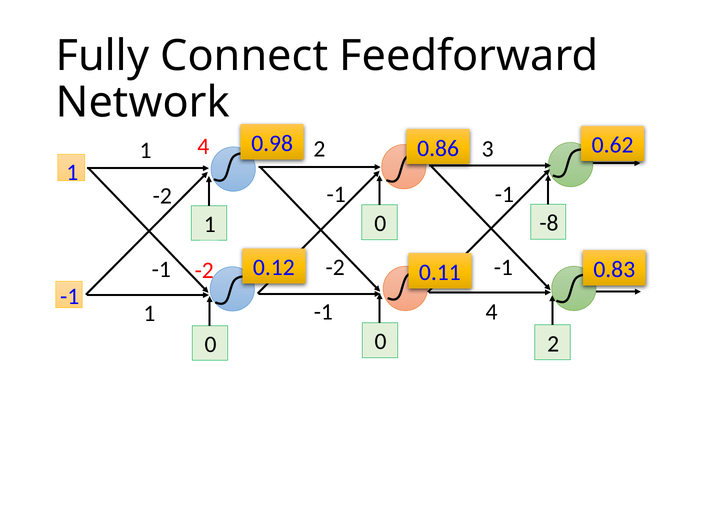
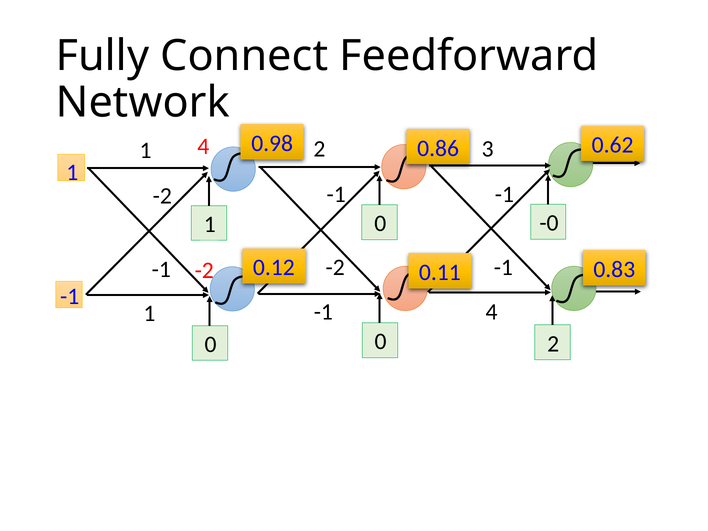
-8: -8 -> -0
